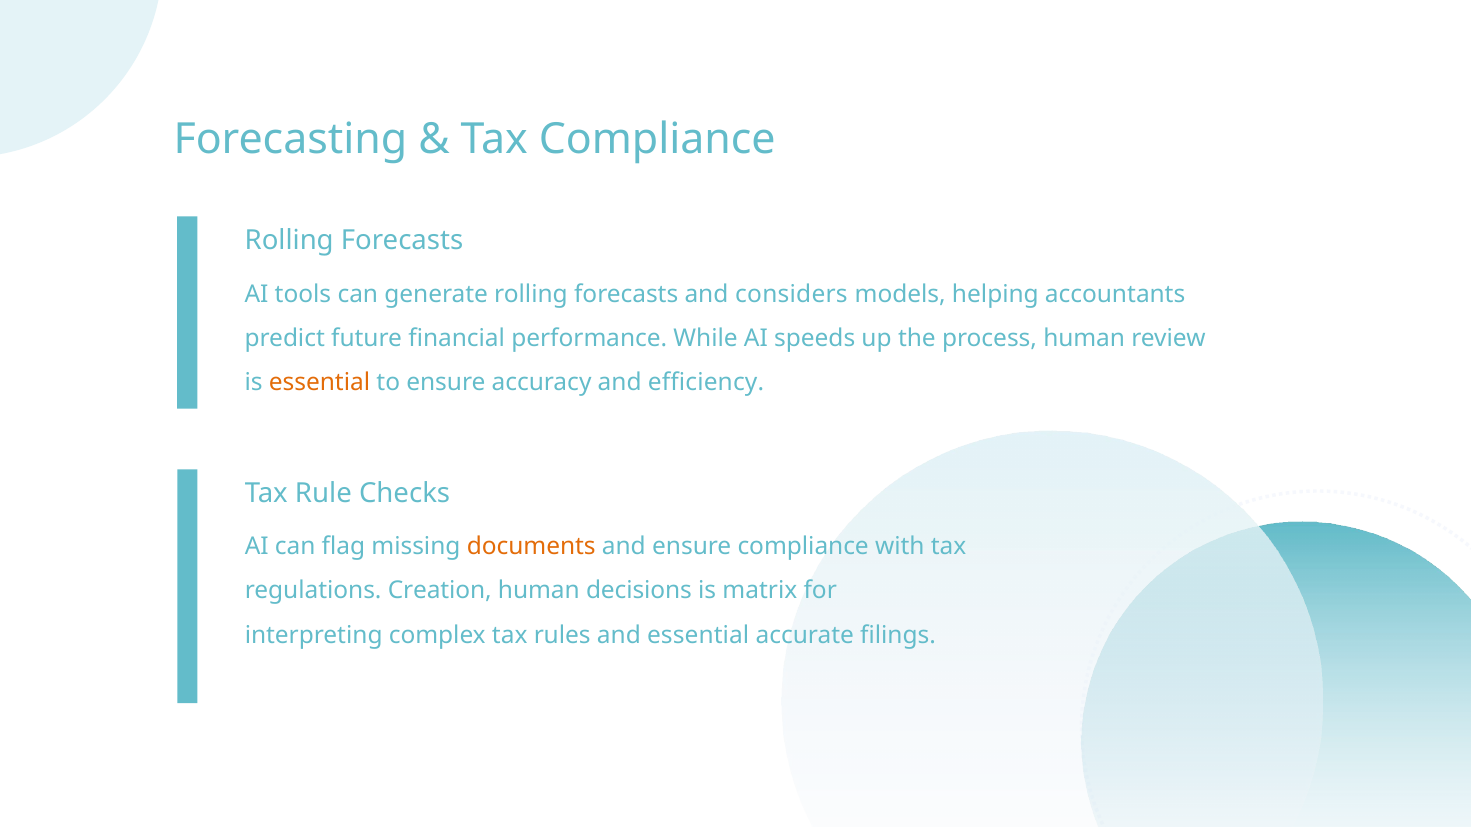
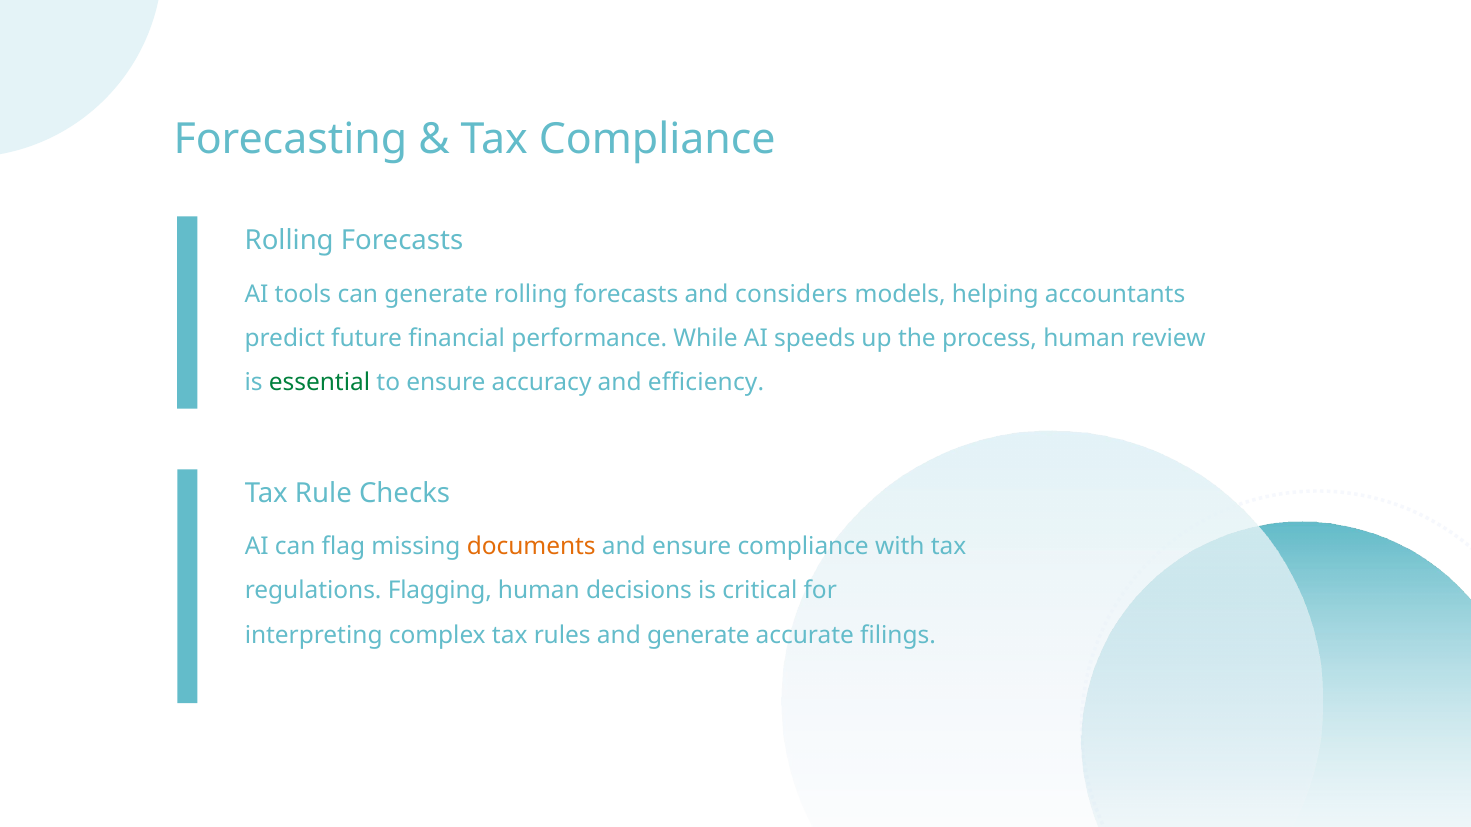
essential at (319, 382) colour: orange -> green
Creation: Creation -> Flagging
matrix: matrix -> critical
and essential: essential -> generate
